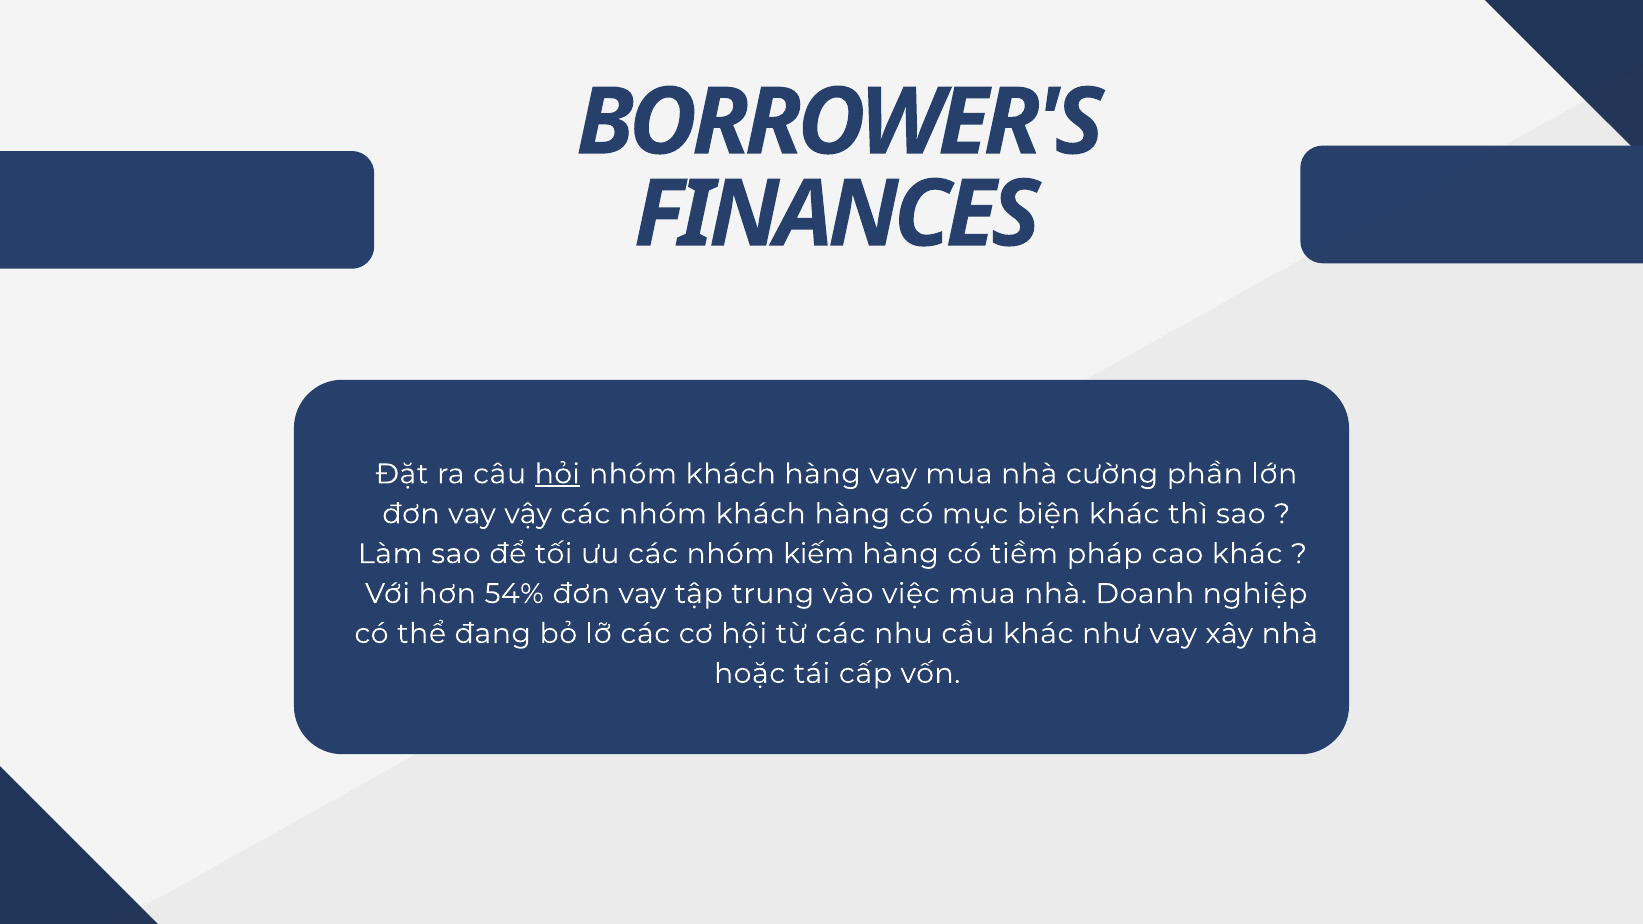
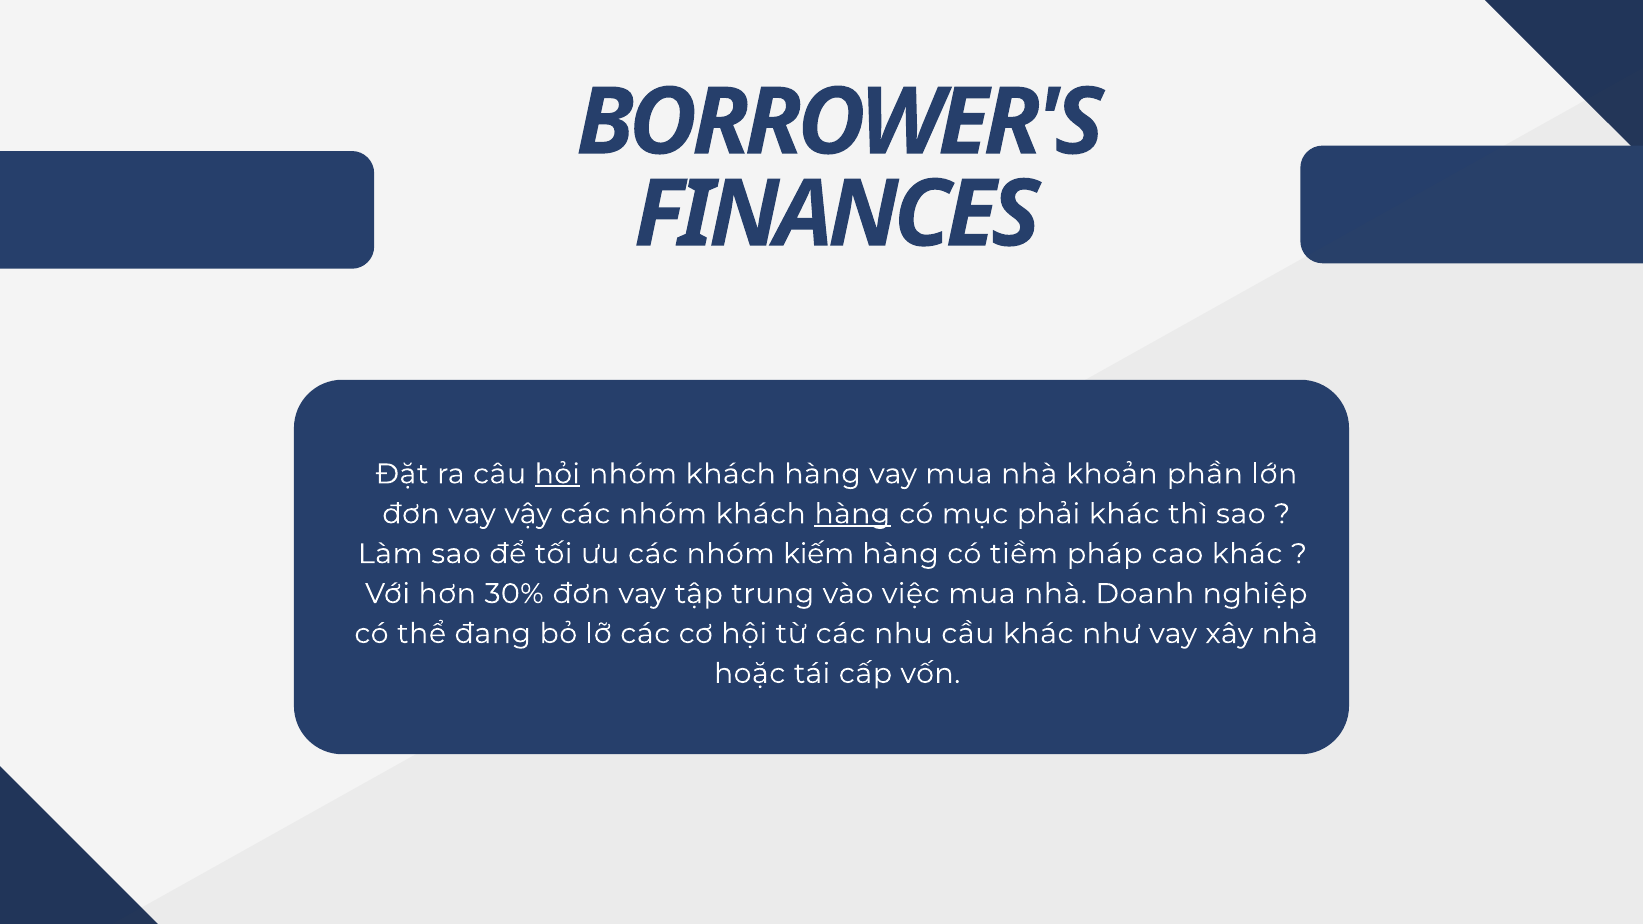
cường: cường -> khoản
hàng at (852, 514) underline: none -> present
biện: biện -> phải
54%: 54% -> 30%
